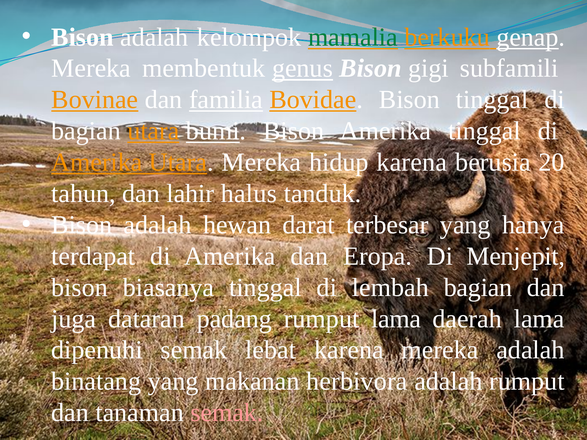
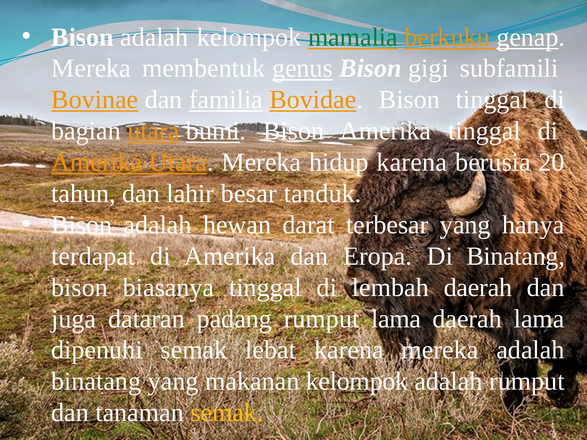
halus: halus -> besar
Di Menjepit: Menjepit -> Binatang
lembah bagian: bagian -> daerah
makanan herbivora: herbivora -> kelompok
semak at (227, 413) colour: pink -> yellow
